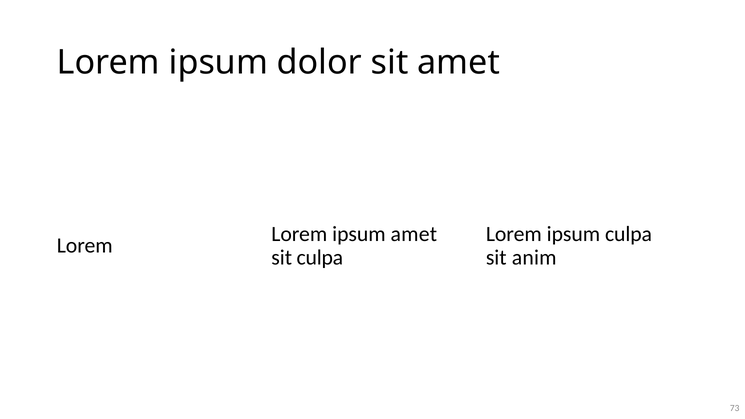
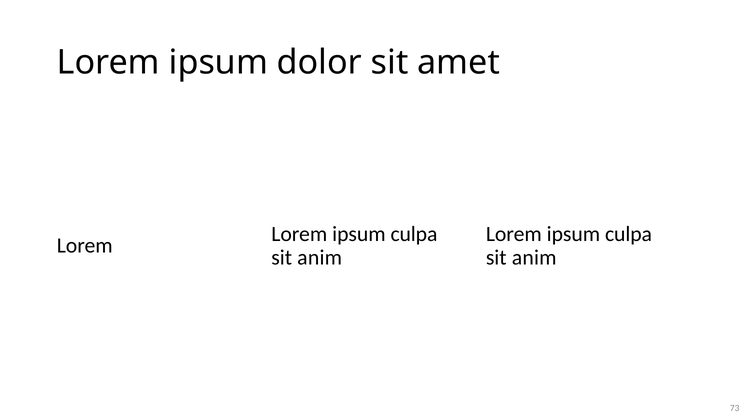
amet at (414, 234): amet -> culpa
culpa at (320, 257): culpa -> anim
